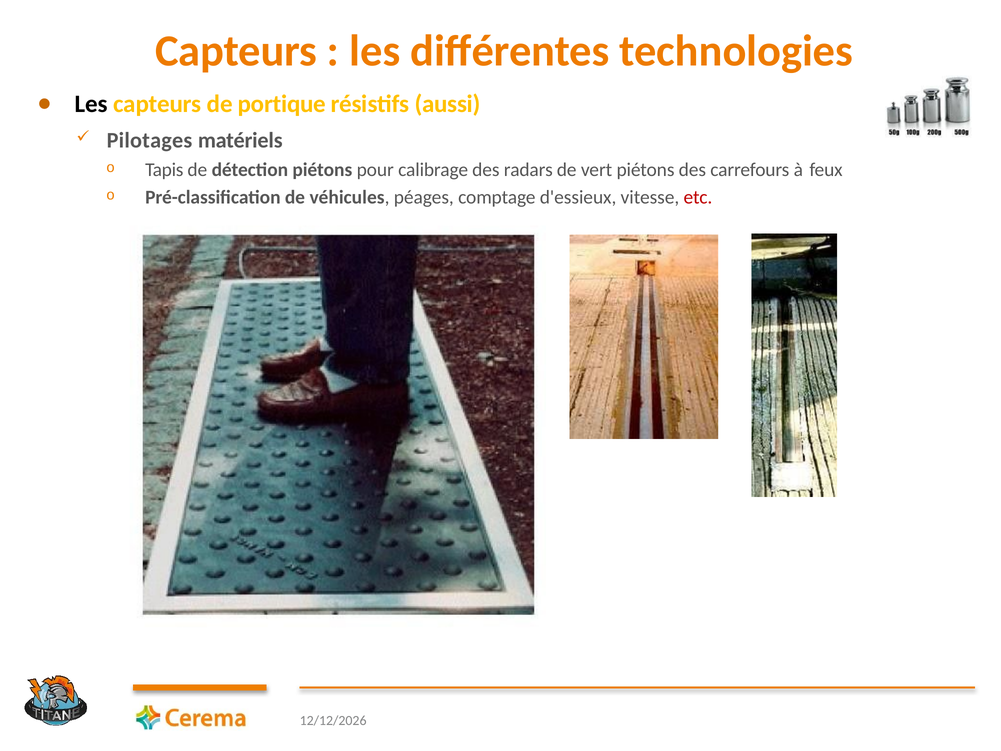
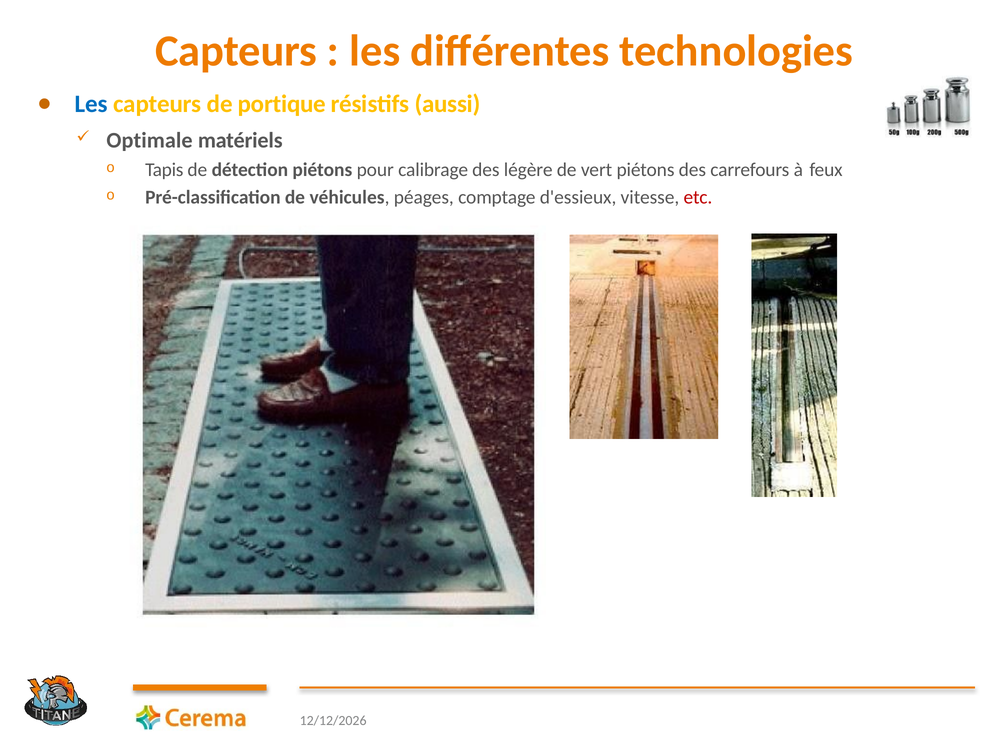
Les at (91, 104) colour: black -> blue
Pilotages: Pilotages -> Optimale
radars: radars -> légère
